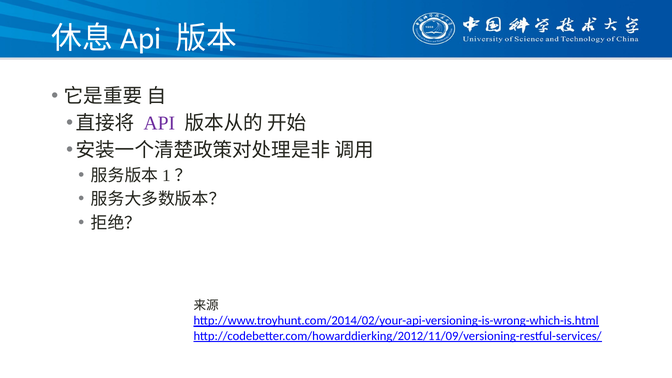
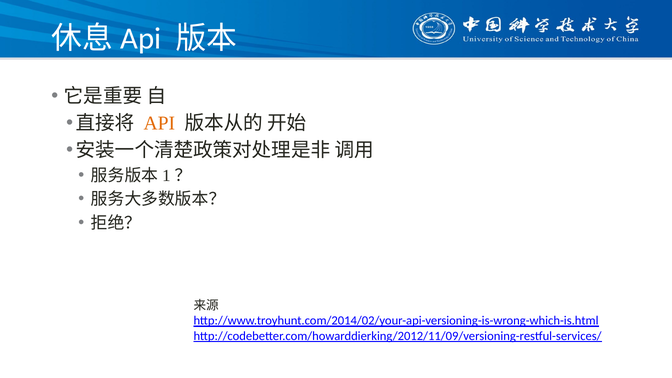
API colour: purple -> orange
